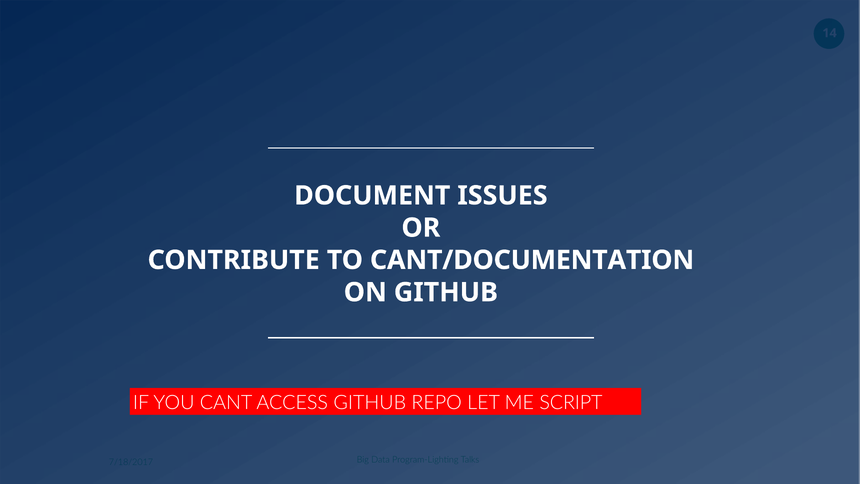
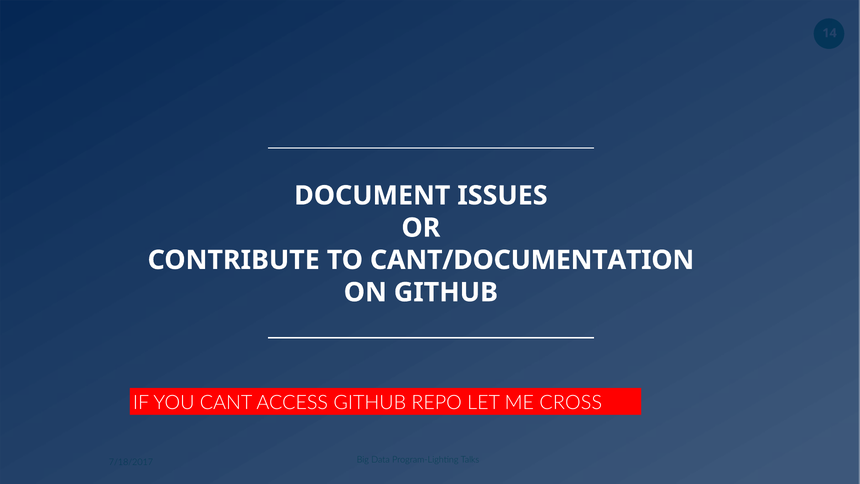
SCRIPT: SCRIPT -> CROSS
